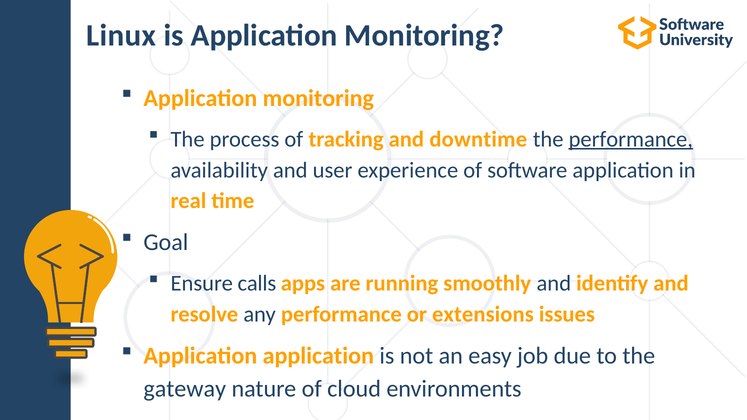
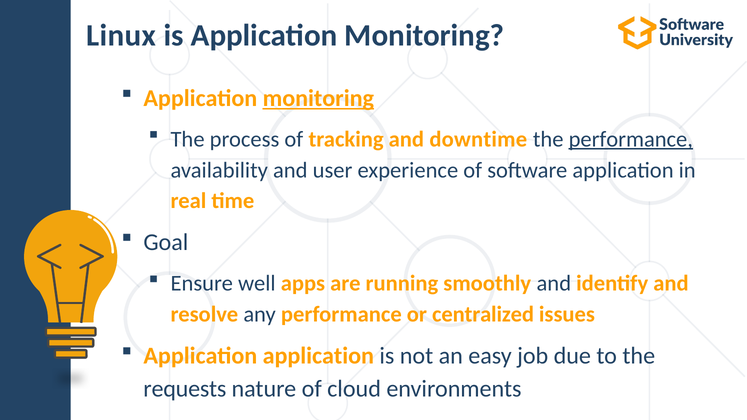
monitoring at (318, 98) underline: none -> present
calls: calls -> well
extensions: extensions -> centralized
gateway: gateway -> requests
